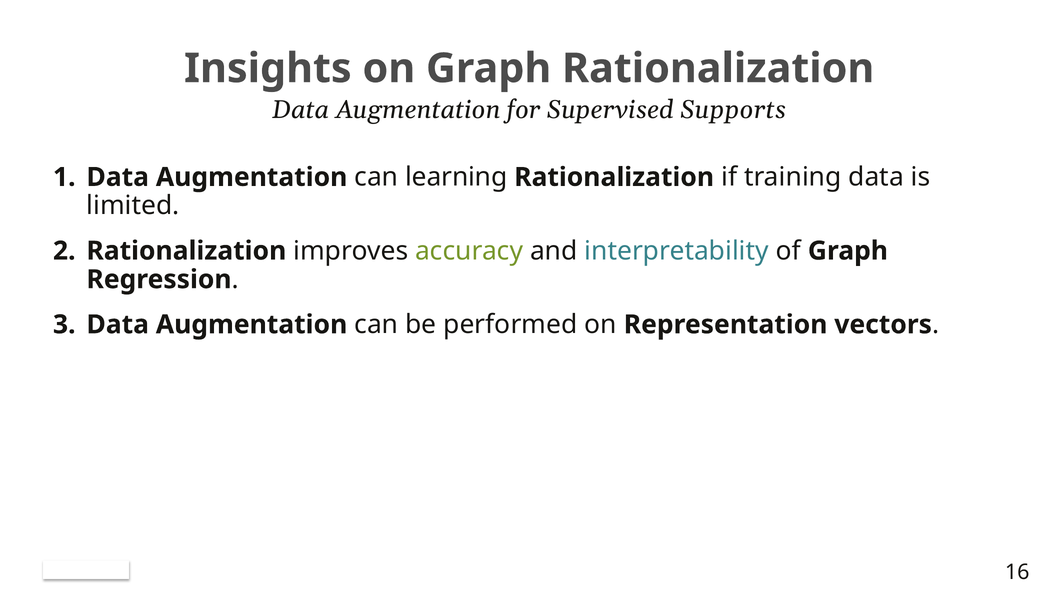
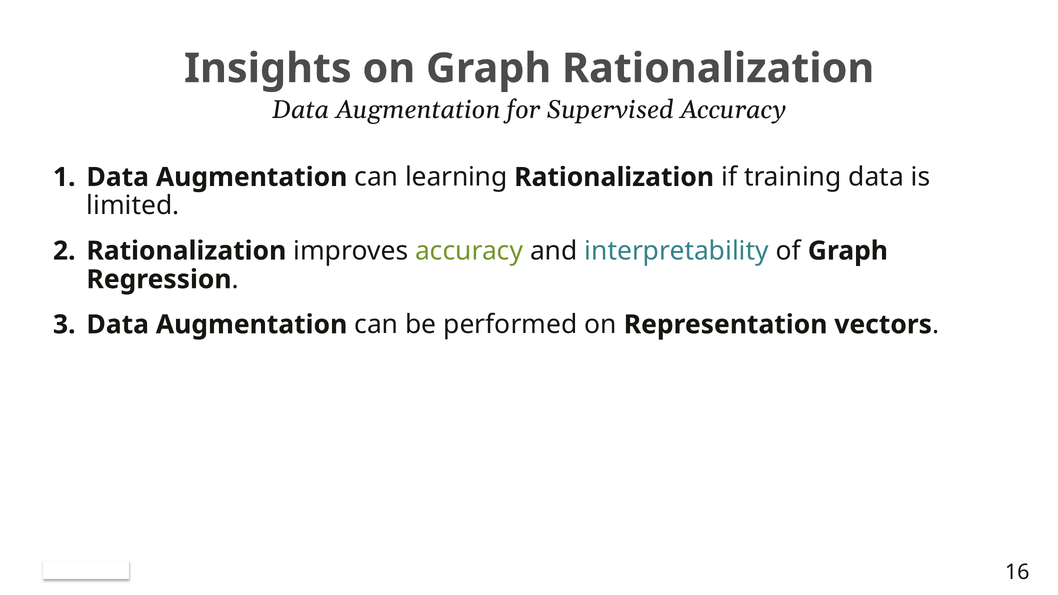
Supervised Supports: Supports -> Accuracy
